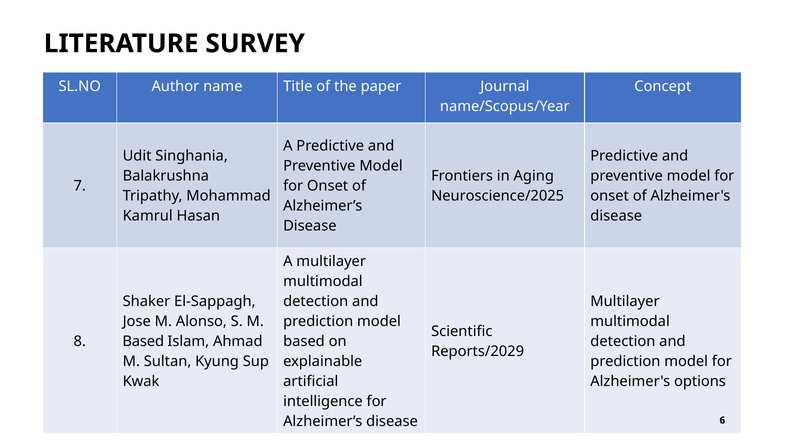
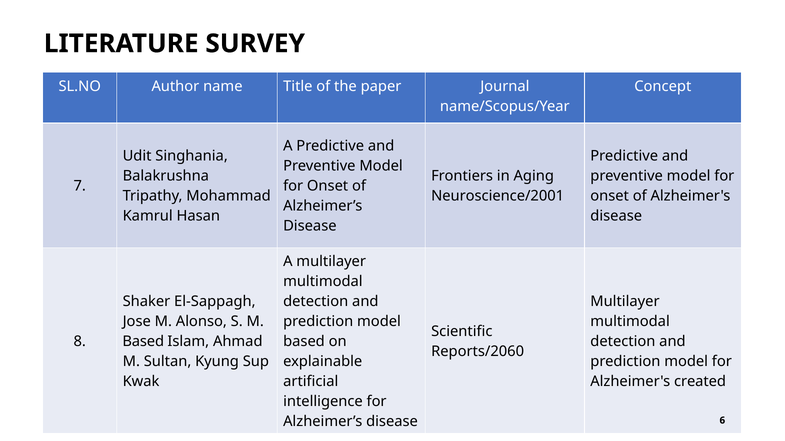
Neuroscience/2025: Neuroscience/2025 -> Neuroscience/2001
Reports/2029: Reports/2029 -> Reports/2060
options: options -> created
